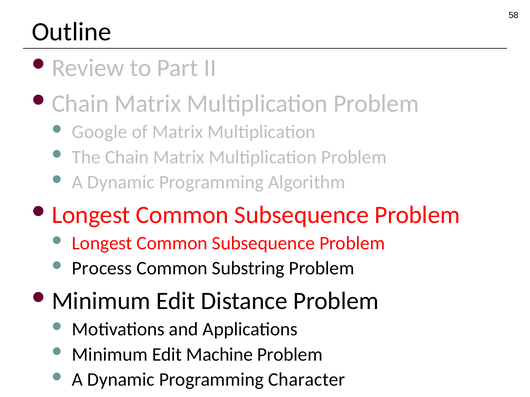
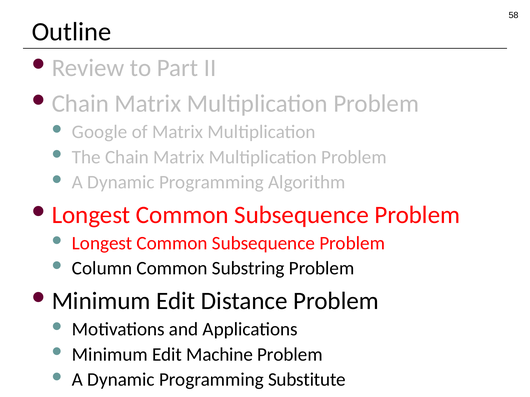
Process: Process -> Column
Character: Character -> Substitute
